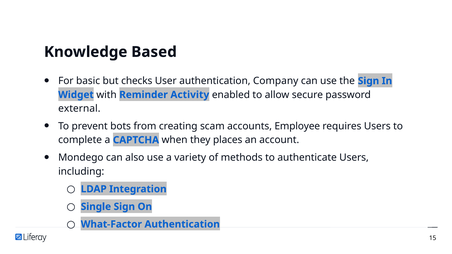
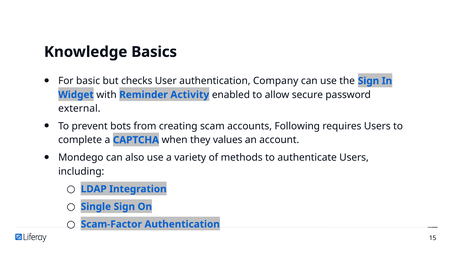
Based: Based -> Basics
Employee: Employee -> Following
places: places -> values
What-Factor: What-Factor -> Scam-Factor
